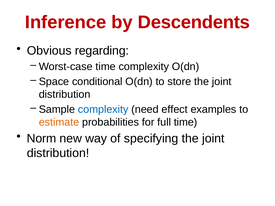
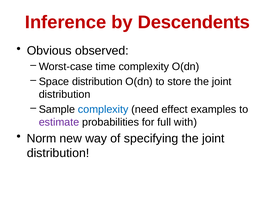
regarding: regarding -> observed
Space conditional: conditional -> distribution
estimate colour: orange -> purple
full time: time -> with
